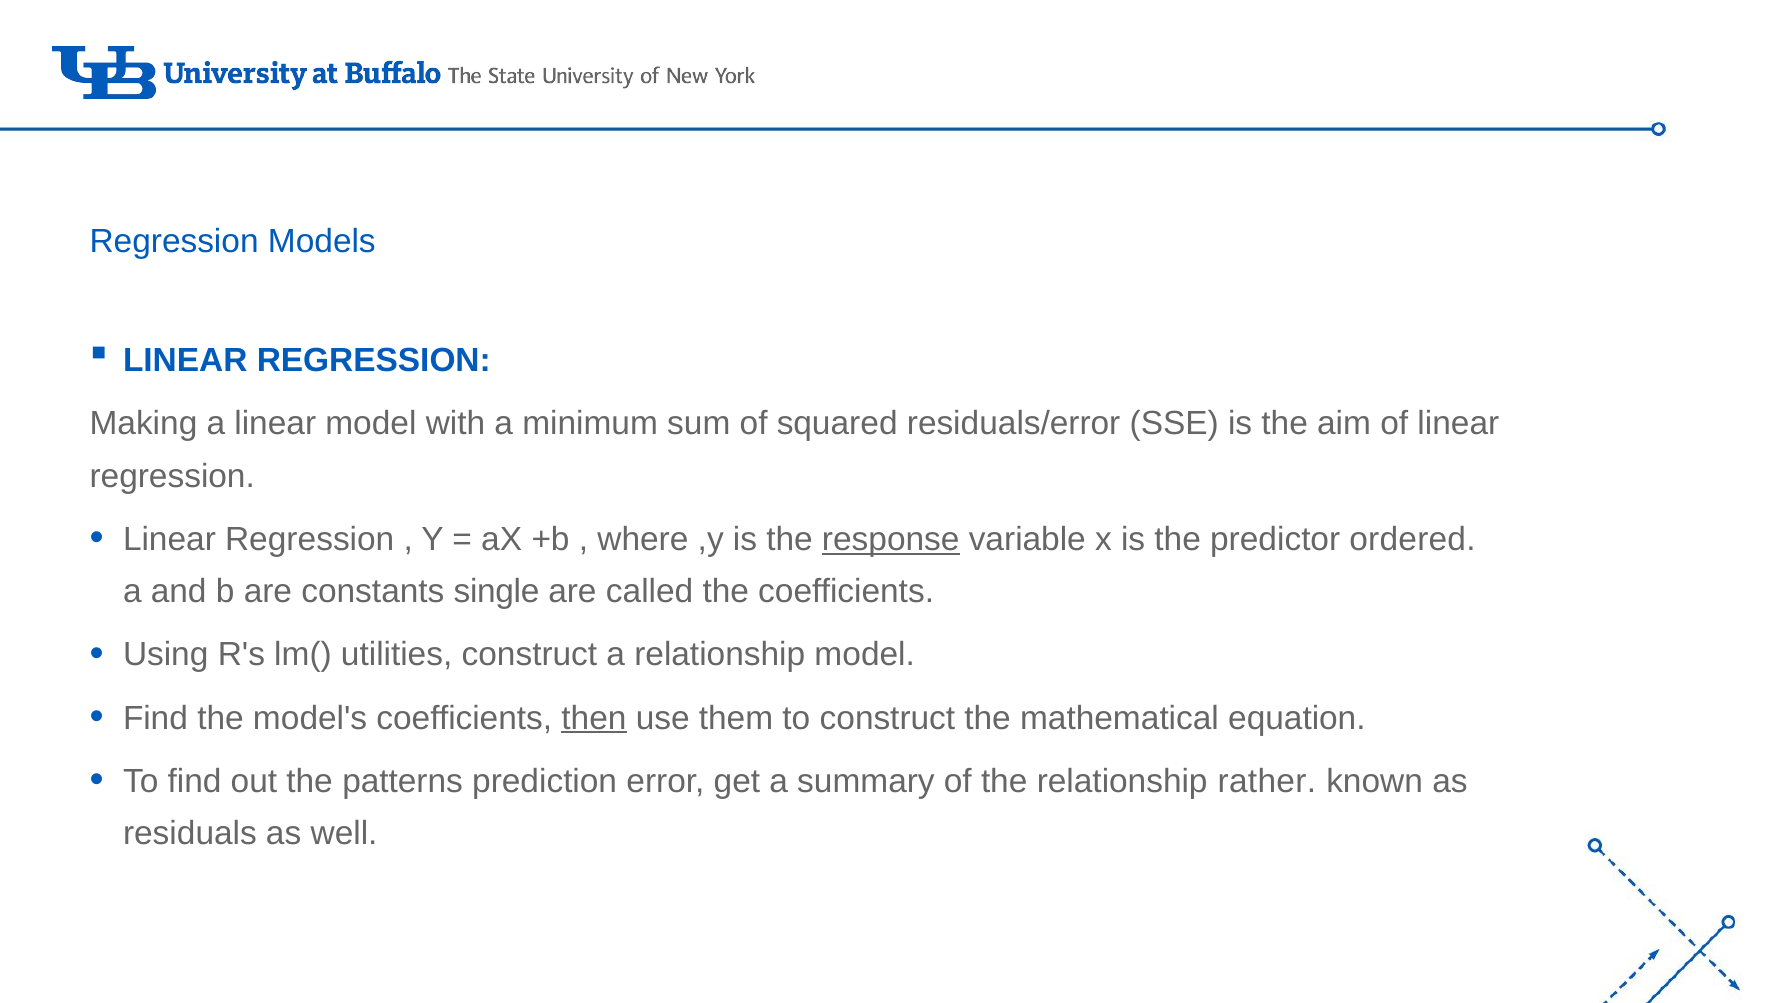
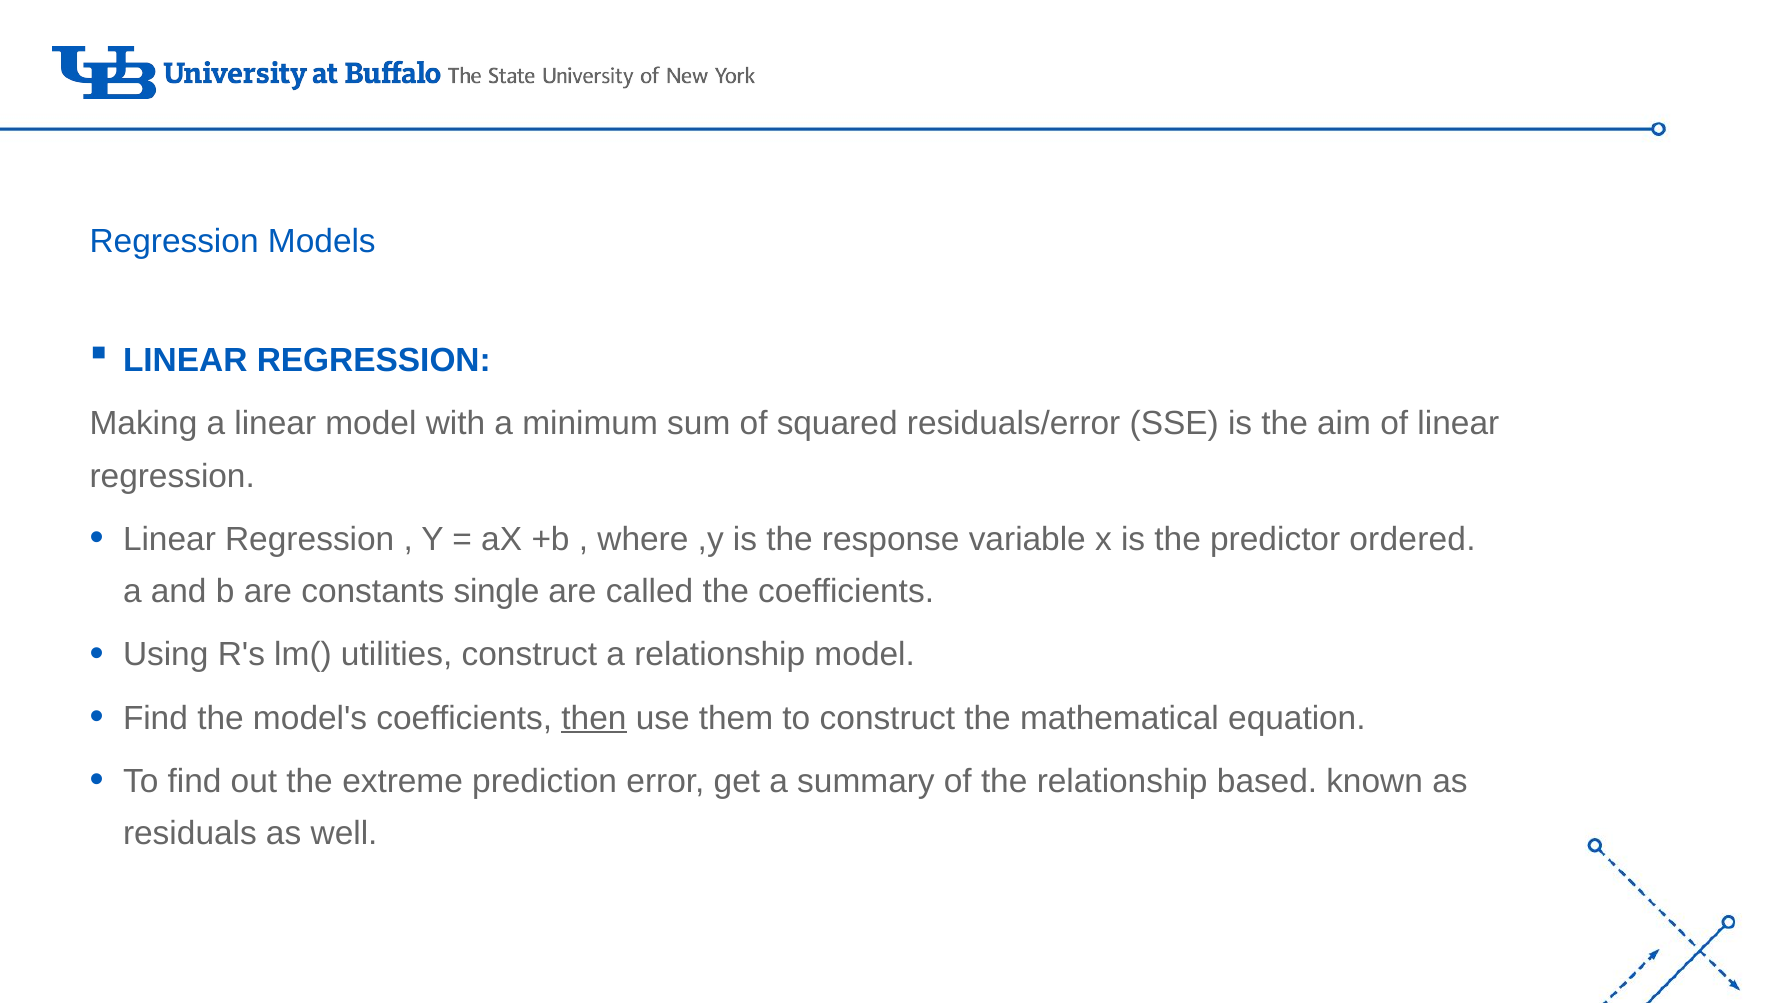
response underline: present -> none
patterns: patterns -> extreme
rather: rather -> based
